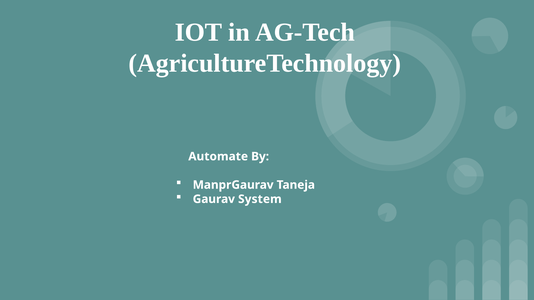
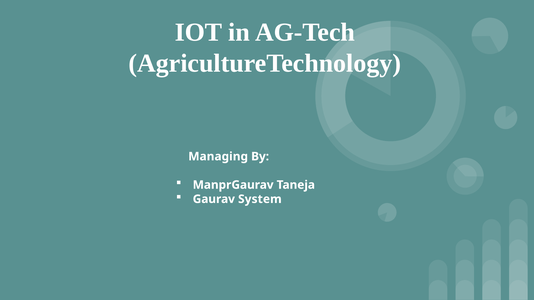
Automate: Automate -> Managing
